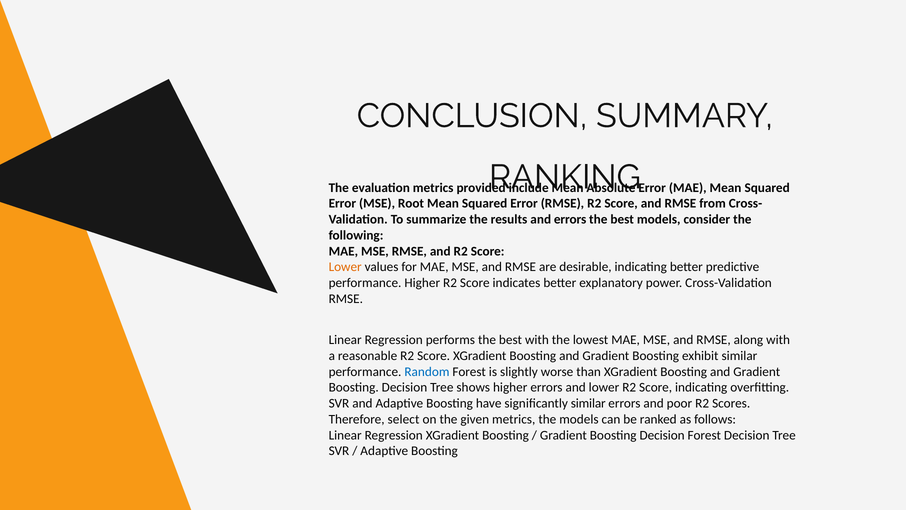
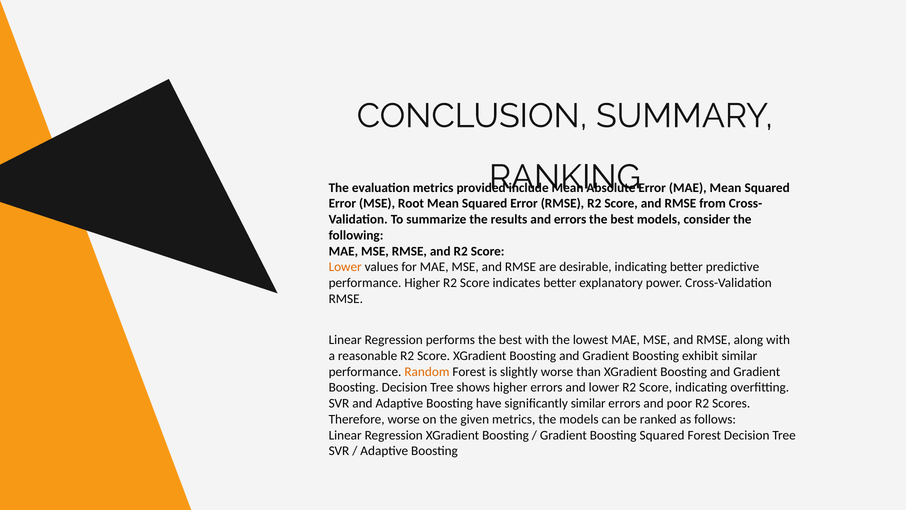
Random colour: blue -> orange
Therefore select: select -> worse
Decision at (662, 435): Decision -> Squared
